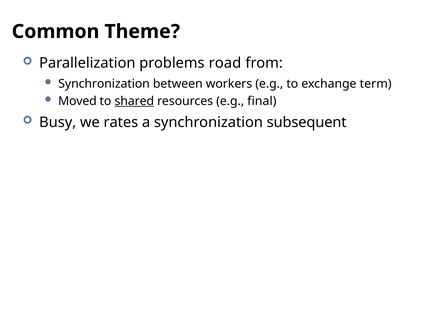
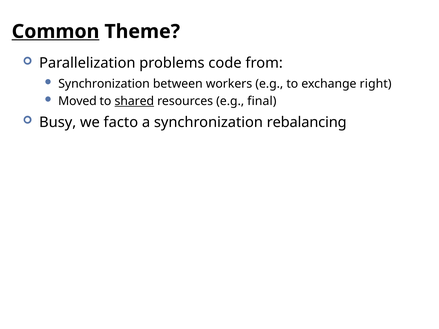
Common underline: none -> present
road: road -> code
term: term -> right
rates: rates -> facto
subsequent: subsequent -> rebalancing
